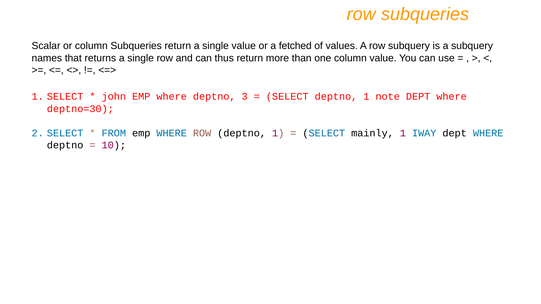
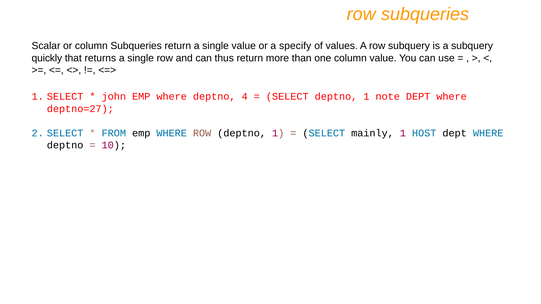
fetched: fetched -> specify
names: names -> quickly
3: 3 -> 4
deptno=30: deptno=30 -> deptno=27
IWAY: IWAY -> HOST
